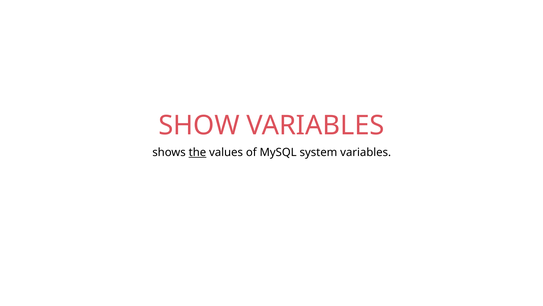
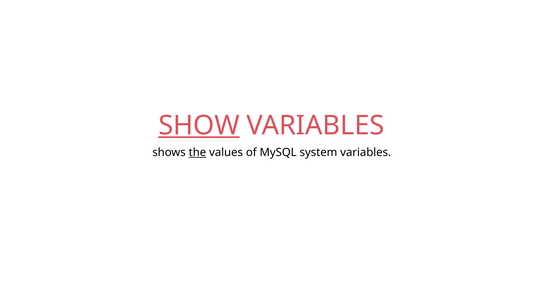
SHOW underline: none -> present
